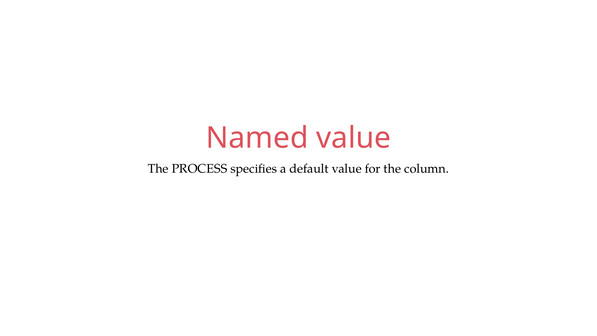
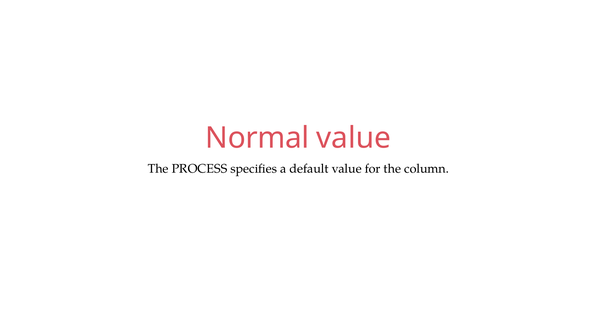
Named: Named -> Normal
